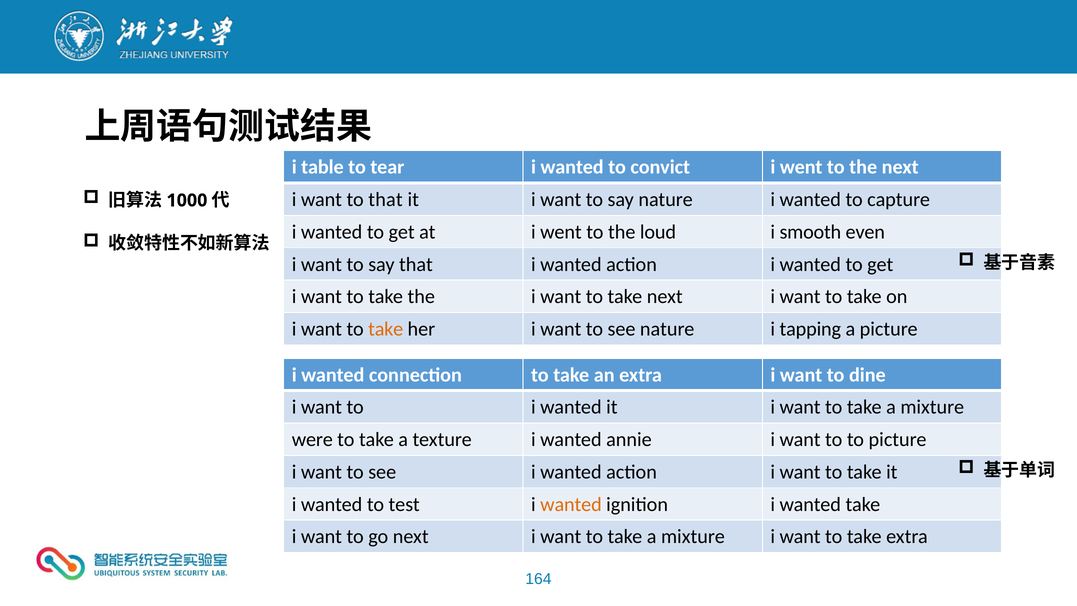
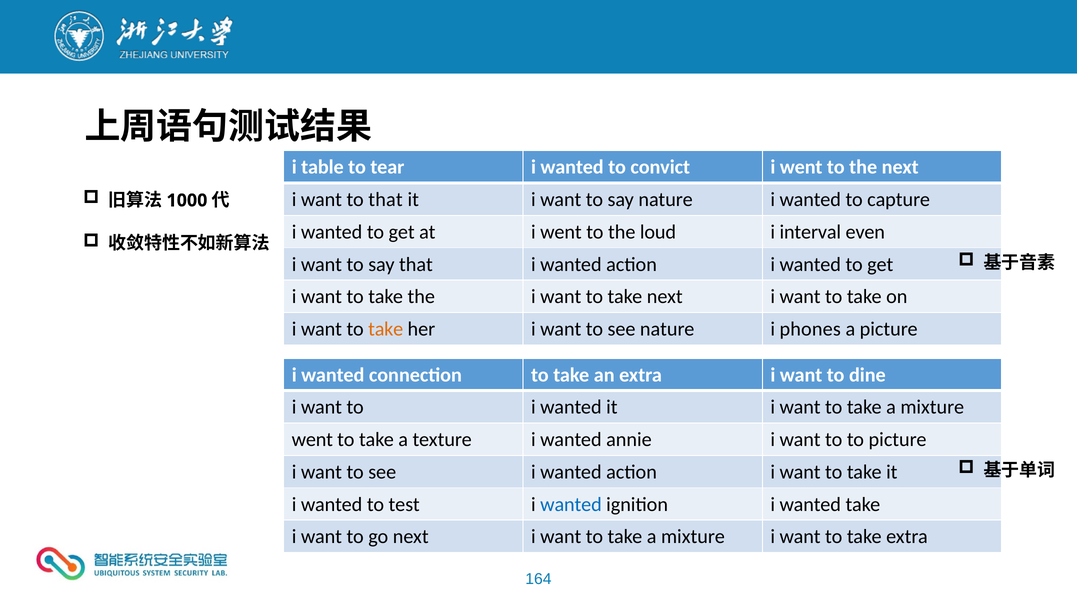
smooth: smooth -> interval
tapping: tapping -> phones
were at (312, 440): were -> went
wanted at (571, 504) colour: orange -> blue
